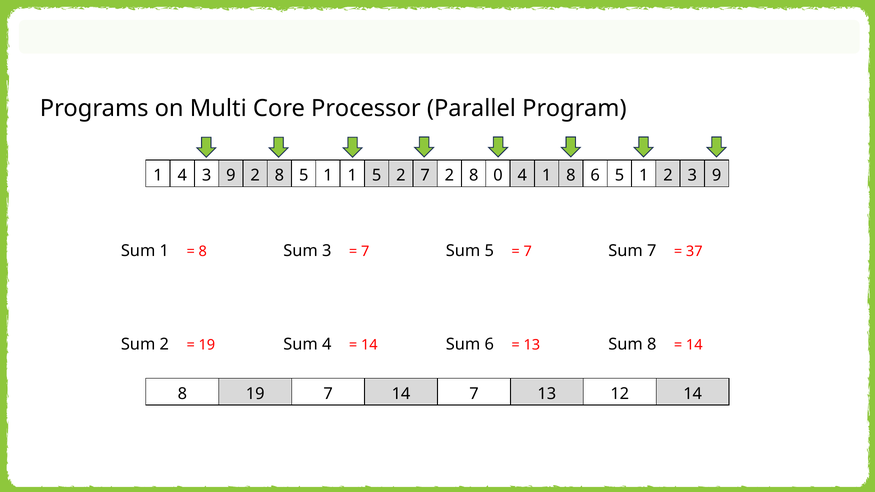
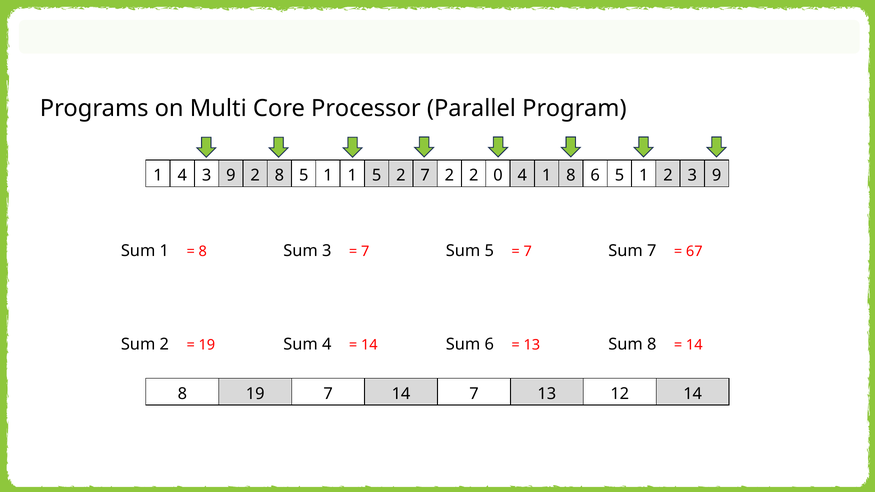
7 2 8: 8 -> 2
37: 37 -> 67
